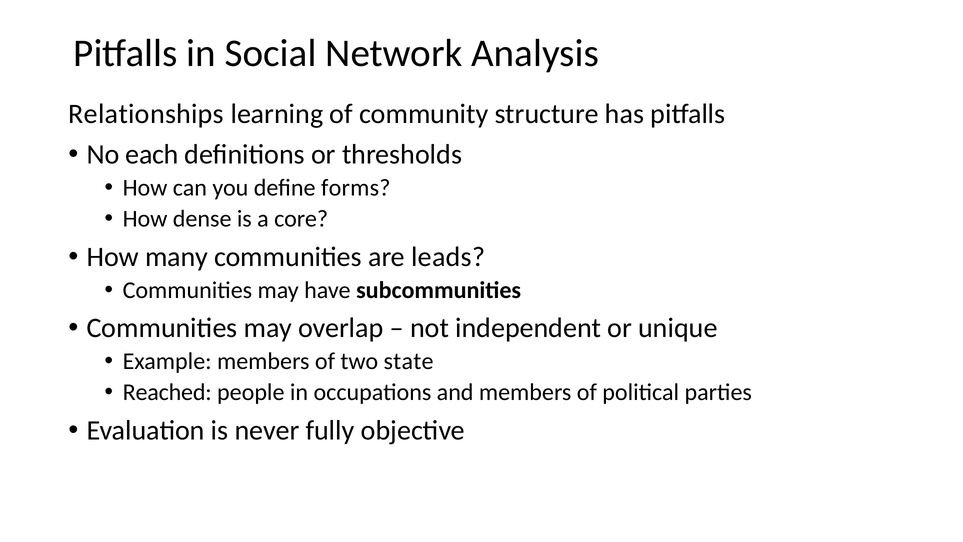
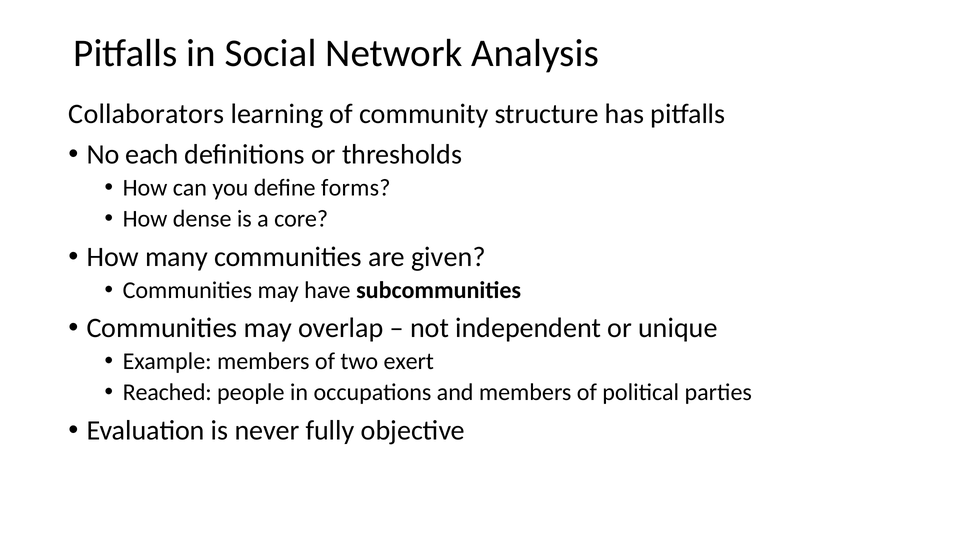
Relationships: Relationships -> Collaborators
leads: leads -> given
state: state -> exert
